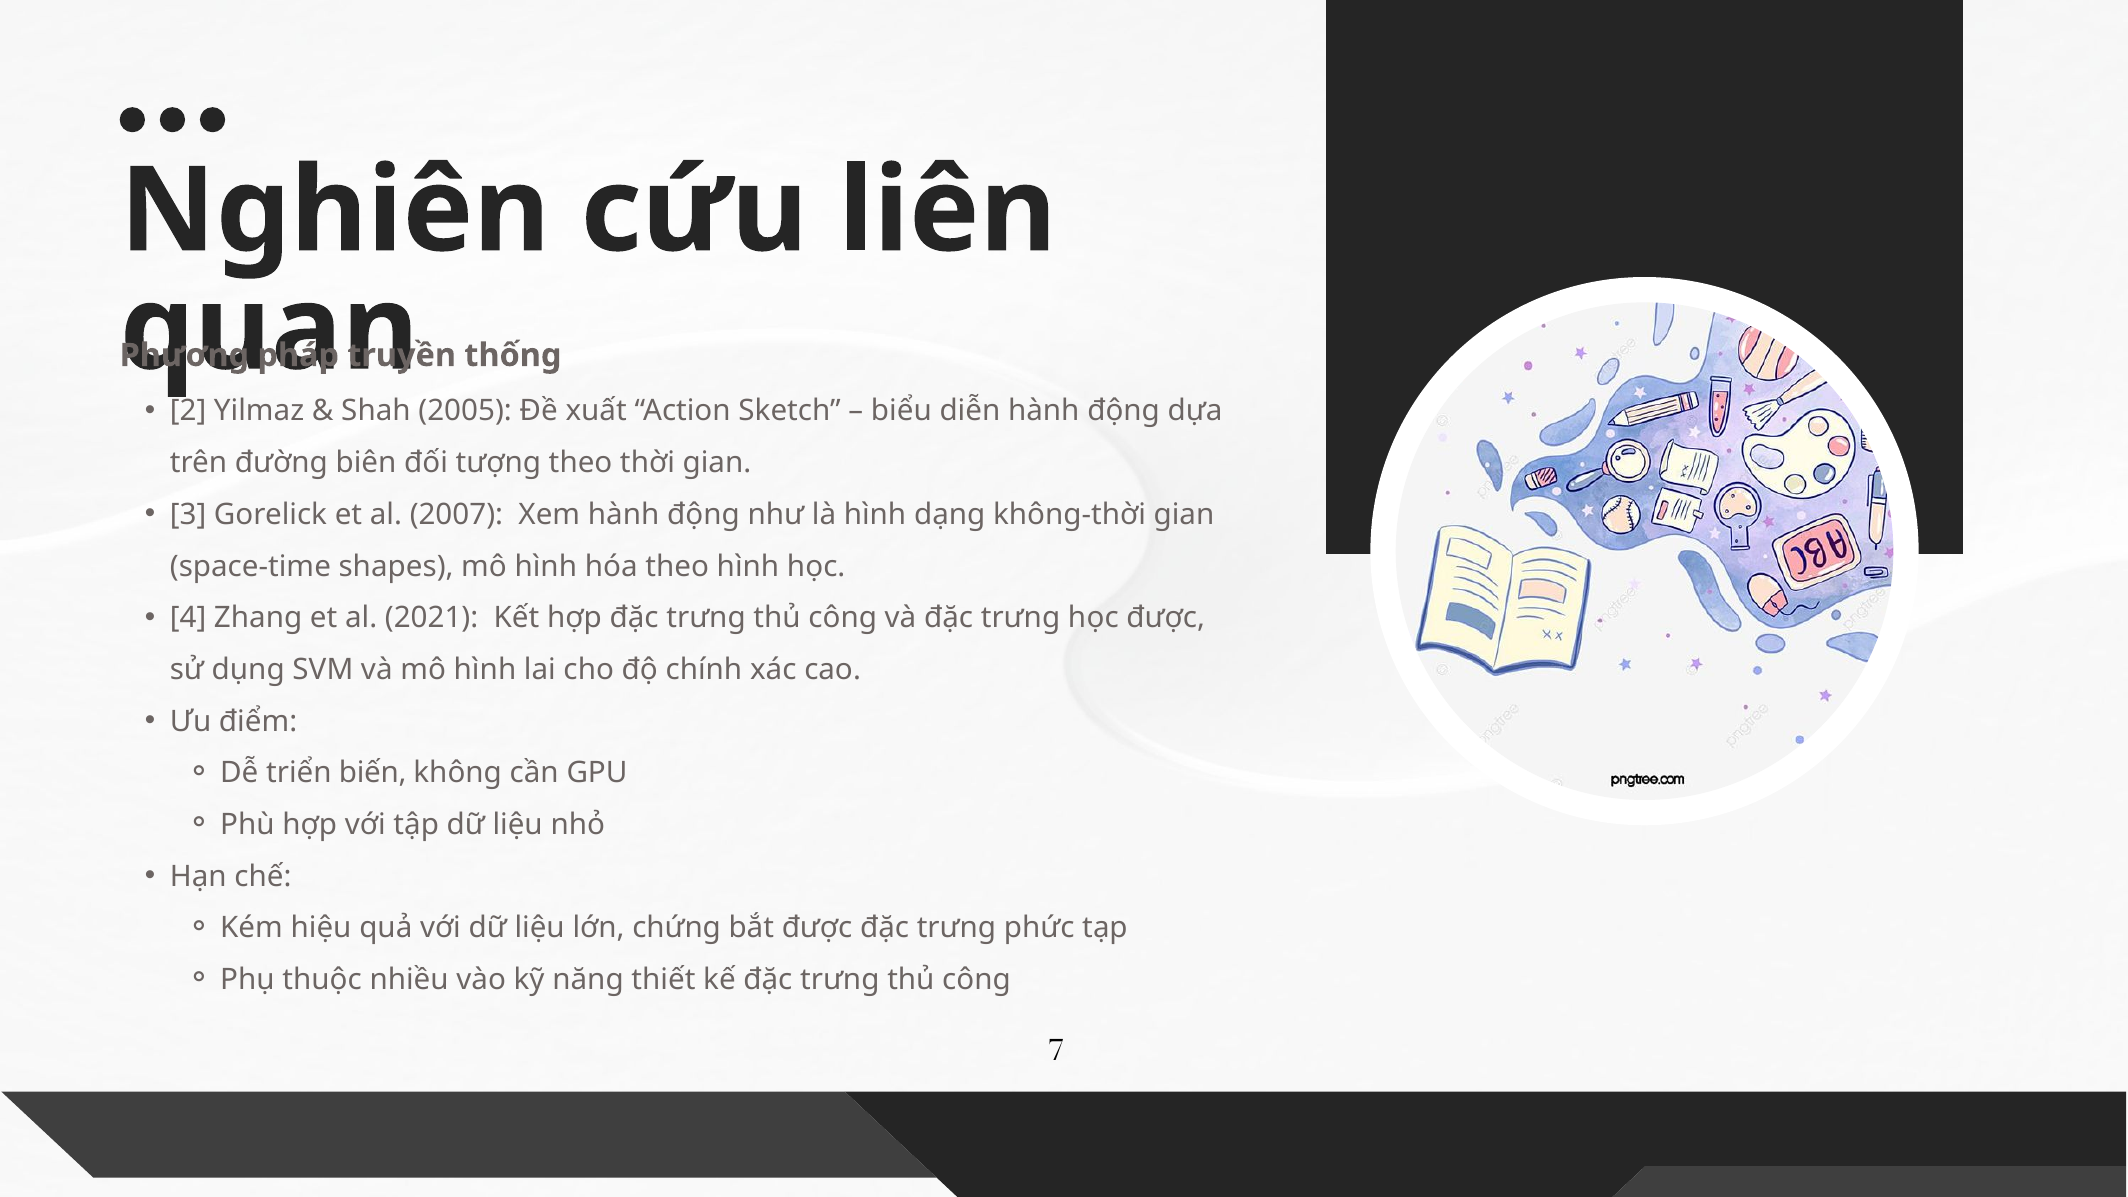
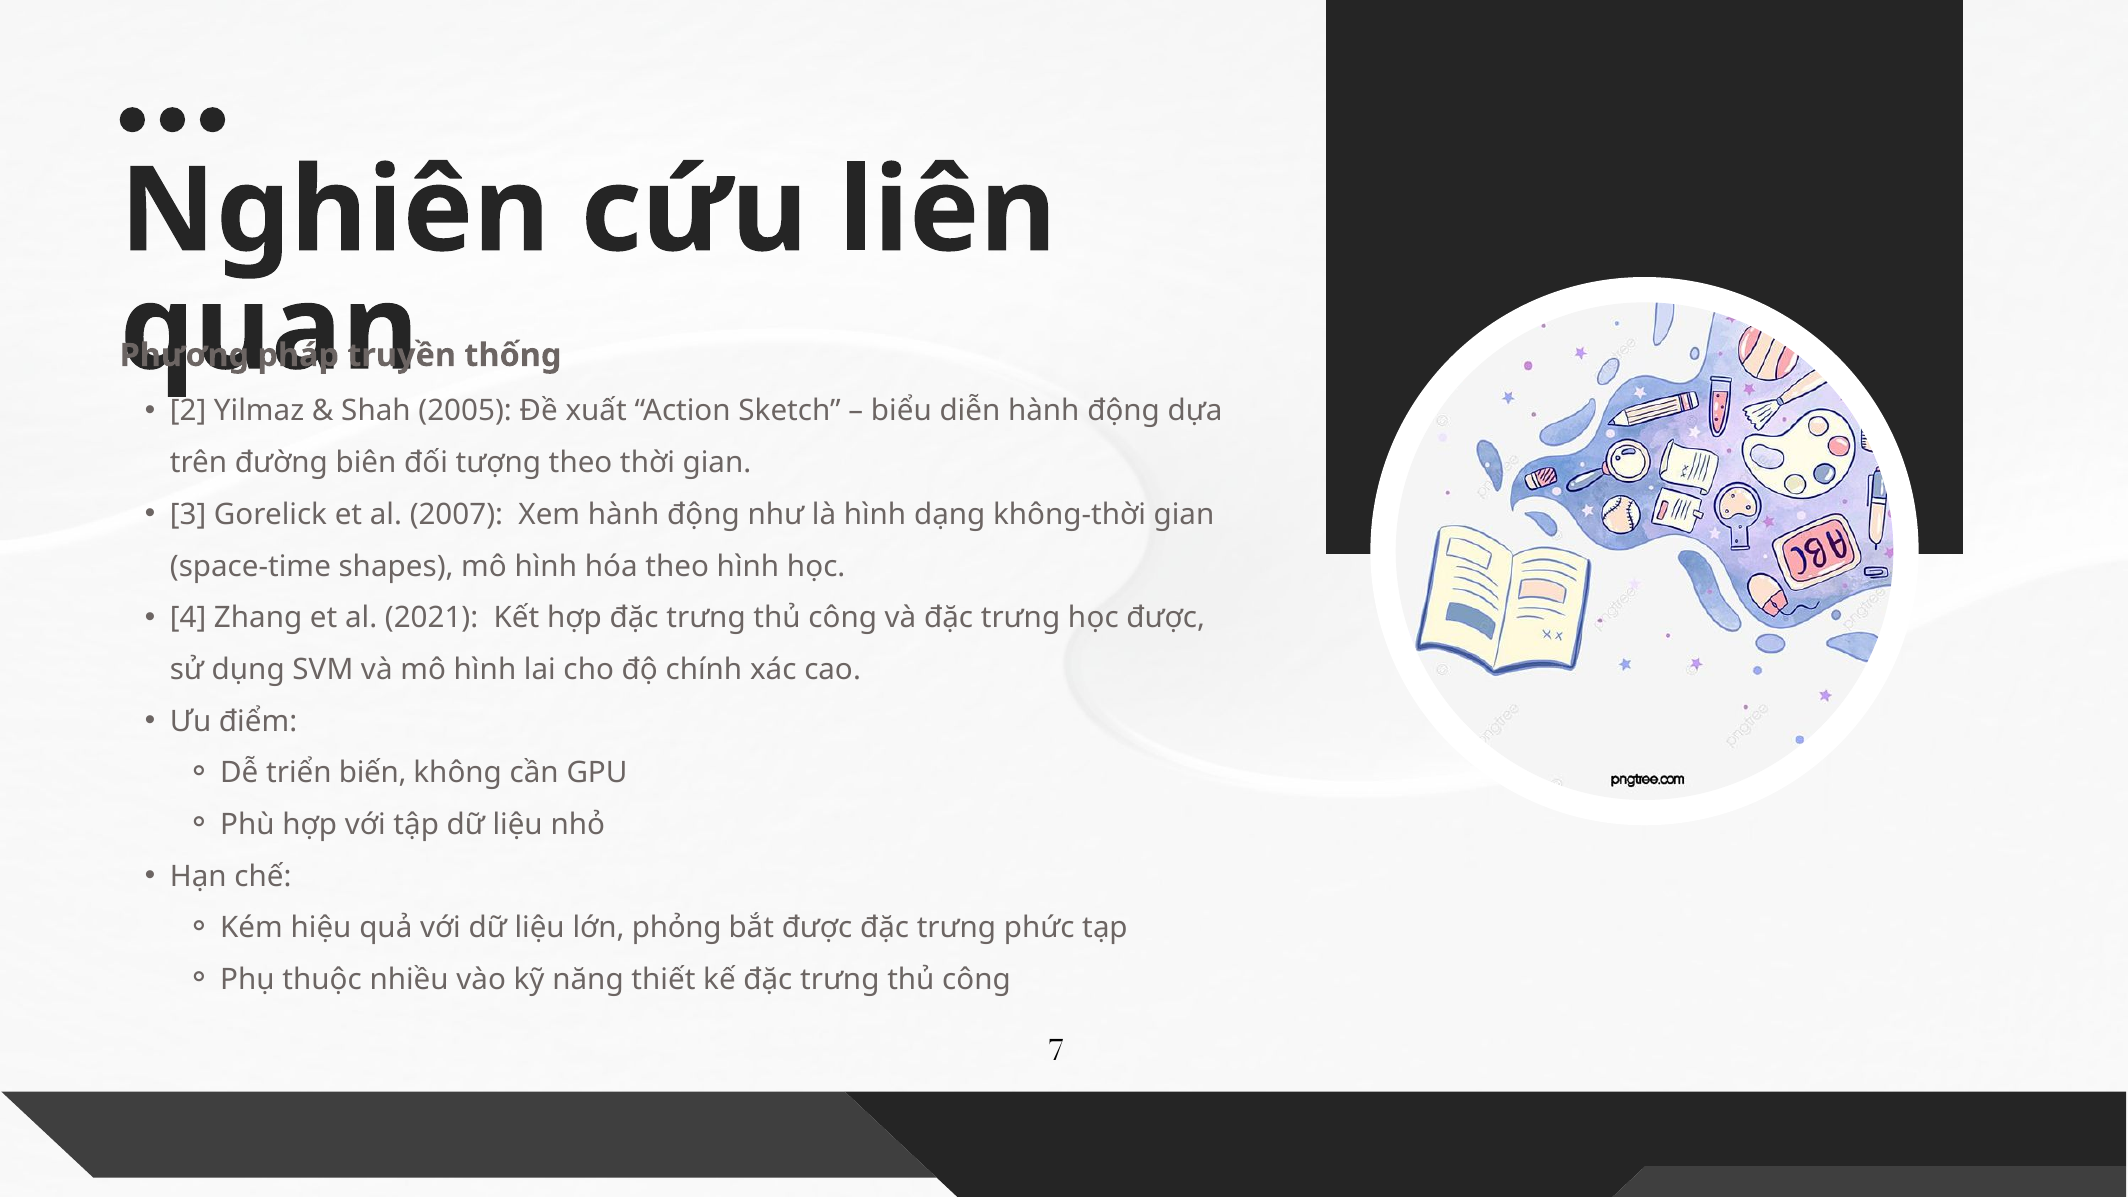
chứng: chứng -> phỏng
